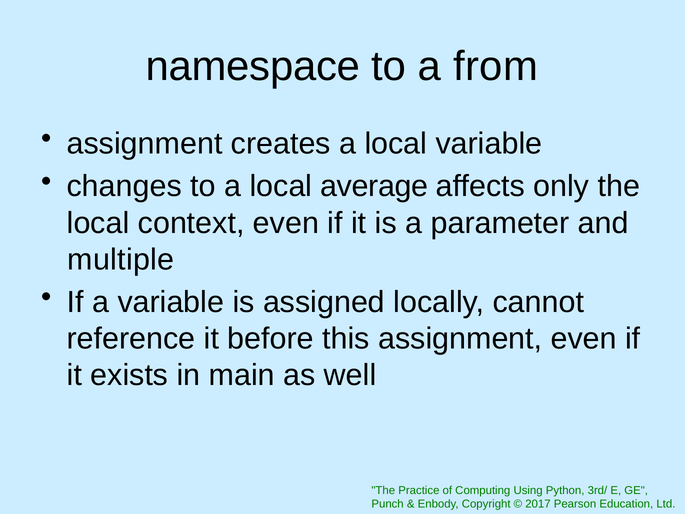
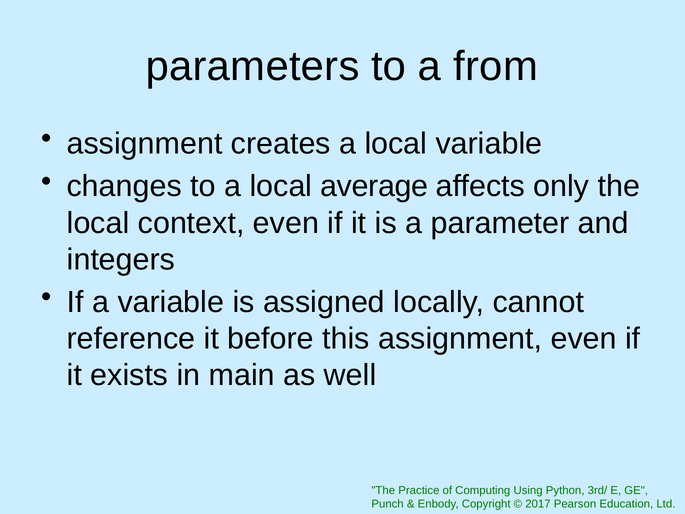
namespace: namespace -> parameters
multiple: multiple -> integers
